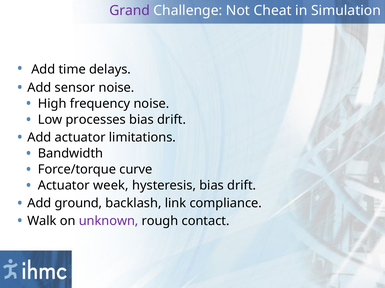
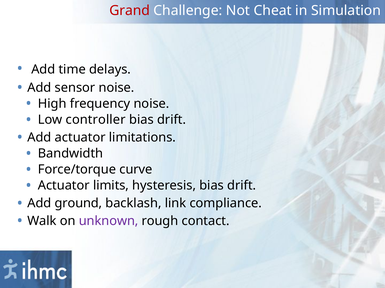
Grand colour: purple -> red
processes: processes -> controller
week: week -> limits
